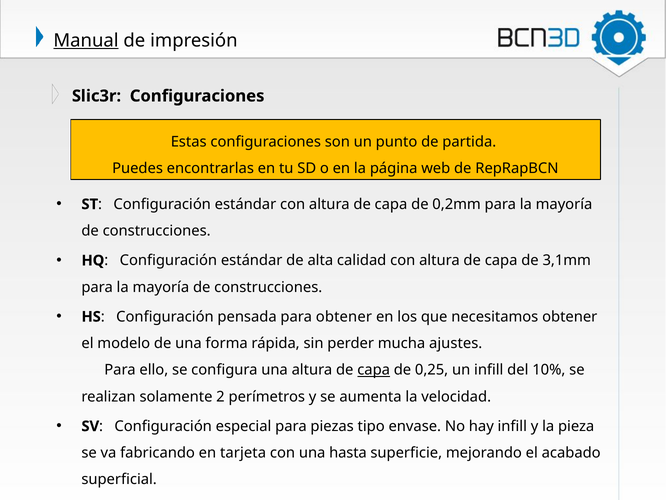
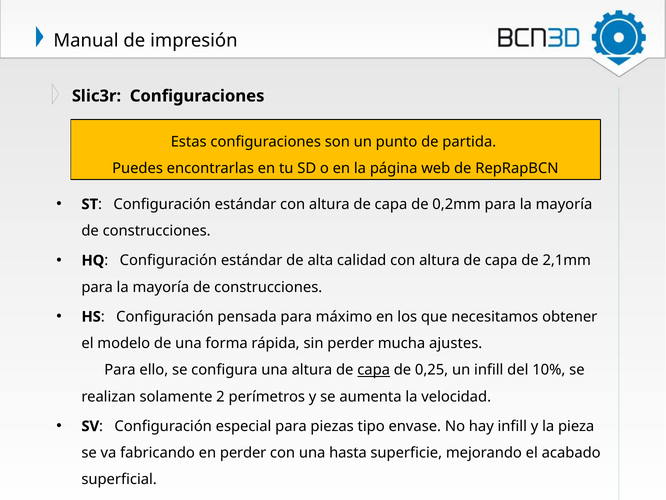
Manual underline: present -> none
3,1mm: 3,1mm -> 2,1mm
para obtener: obtener -> máximo
en tarjeta: tarjeta -> perder
